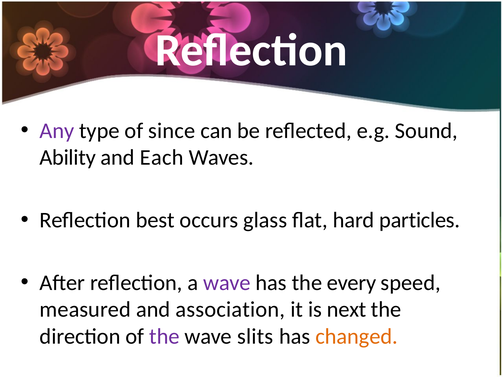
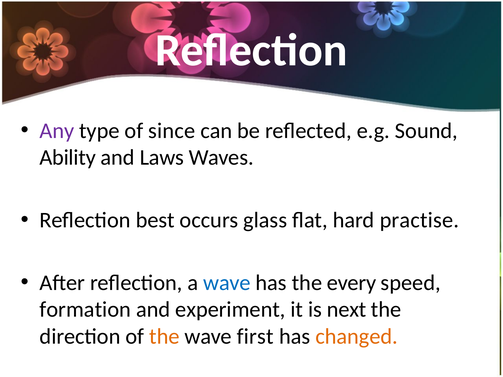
Each: Each -> Laws
particles: particles -> practise
wave at (227, 283) colour: purple -> blue
measured: measured -> formation
association: association -> experiment
the at (164, 337) colour: purple -> orange
slits: slits -> first
